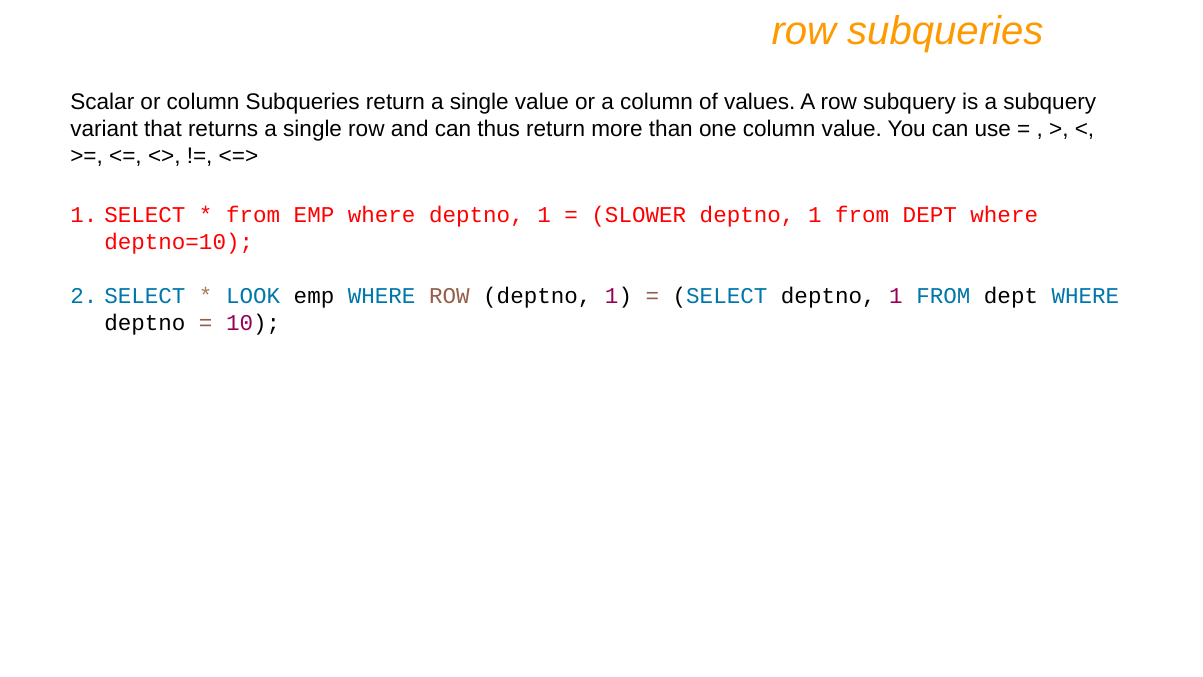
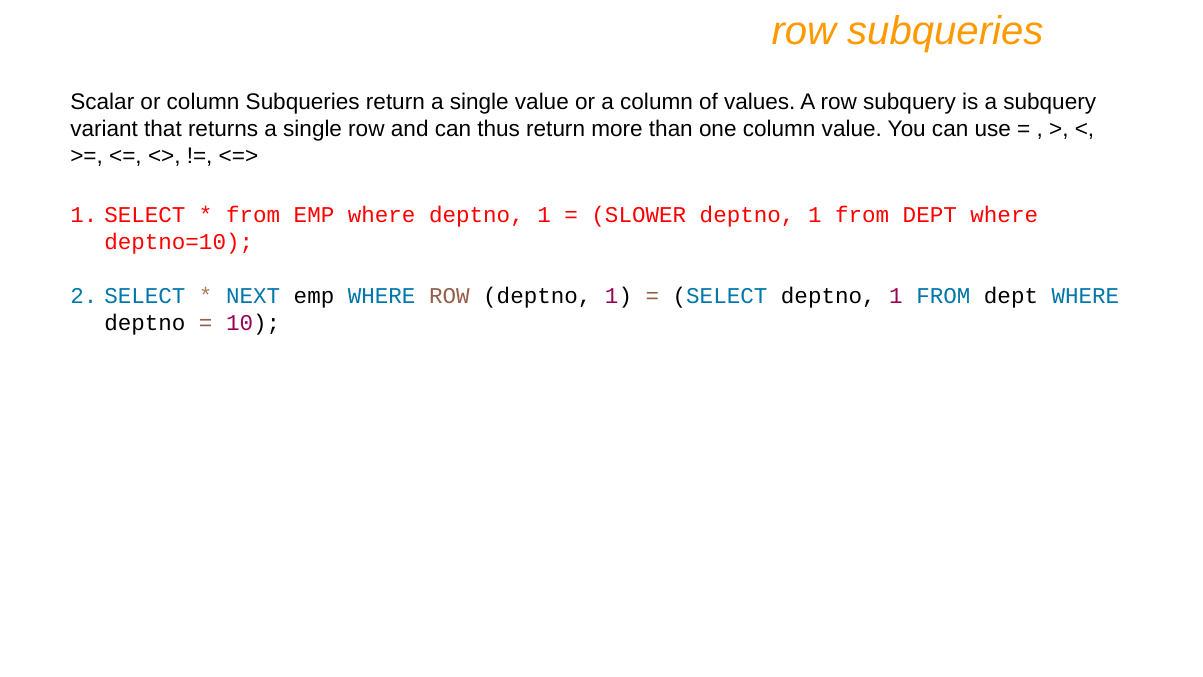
LOOK: LOOK -> NEXT
